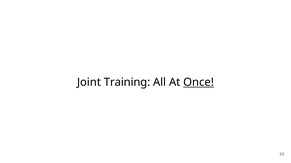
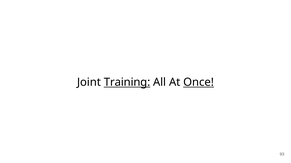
Training underline: none -> present
